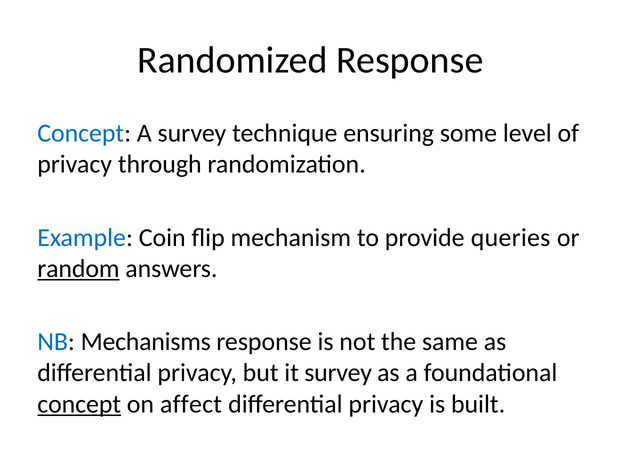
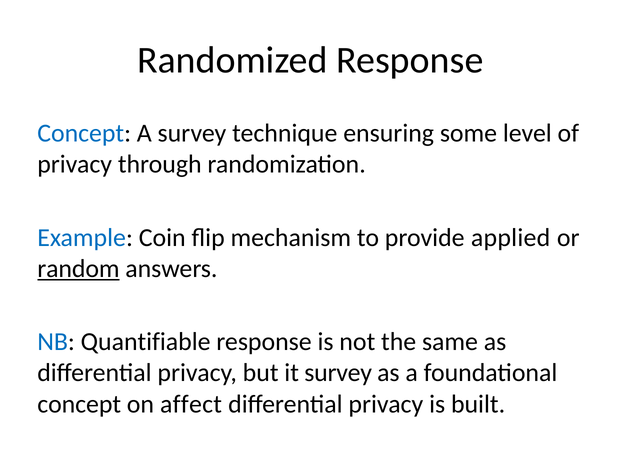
queries: queries -> applied
Mechanisms: Mechanisms -> Quantifiable
concept at (79, 404) underline: present -> none
